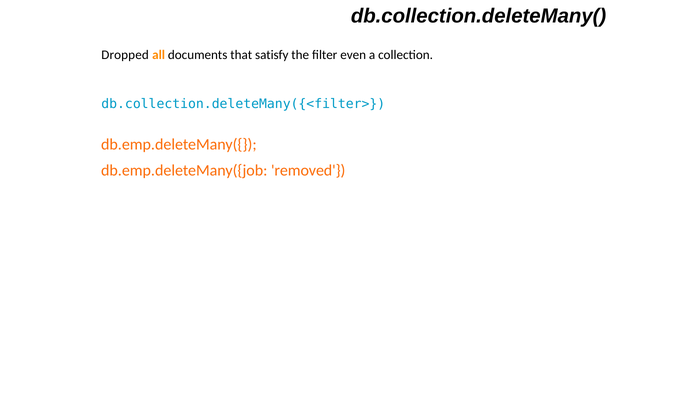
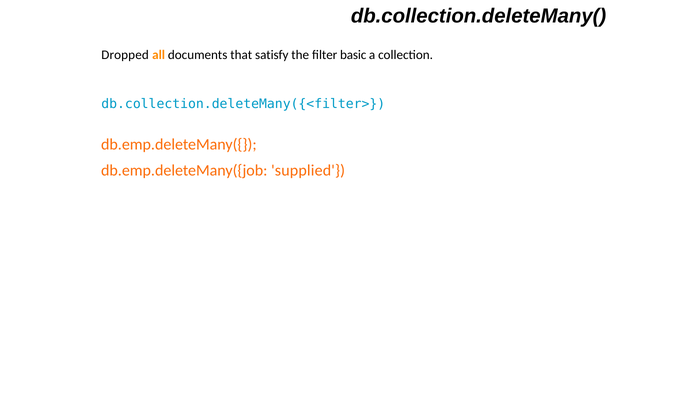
even: even -> basic
removed: removed -> supplied
